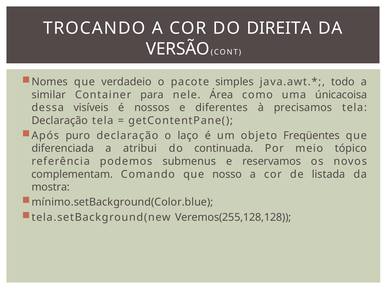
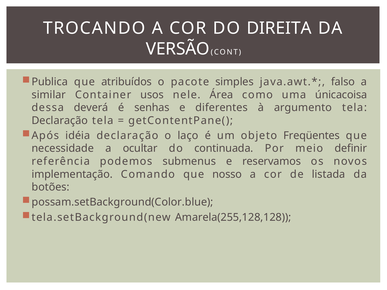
Nomes: Nomes -> Publica
verdadeio: verdadeio -> atribuídos
todo: todo -> falso
para: para -> usos
visíveis: visíveis -> deverá
nossos: nossos -> senhas
precisamos: precisamos -> argumento
puro: puro -> idéia
diferenciada: diferenciada -> necessidade
atribui: atribui -> ocultar
tópico: tópico -> definir
complementam: complementam -> implementação
mostra: mostra -> botões
mínimo.setBackground(Color.blue: mínimo.setBackground(Color.blue -> possam.setBackground(Color.blue
Veremos(255,128,128: Veremos(255,128,128 -> Amarela(255,128,128
